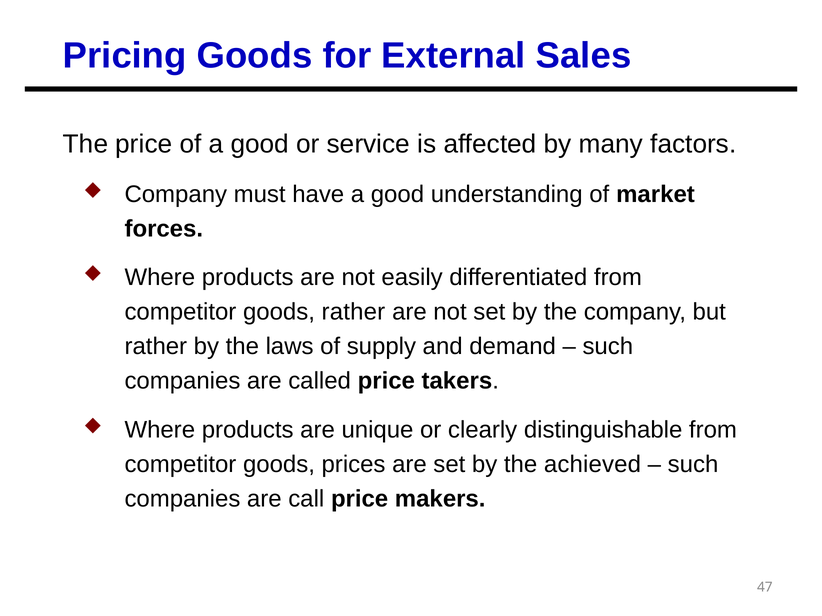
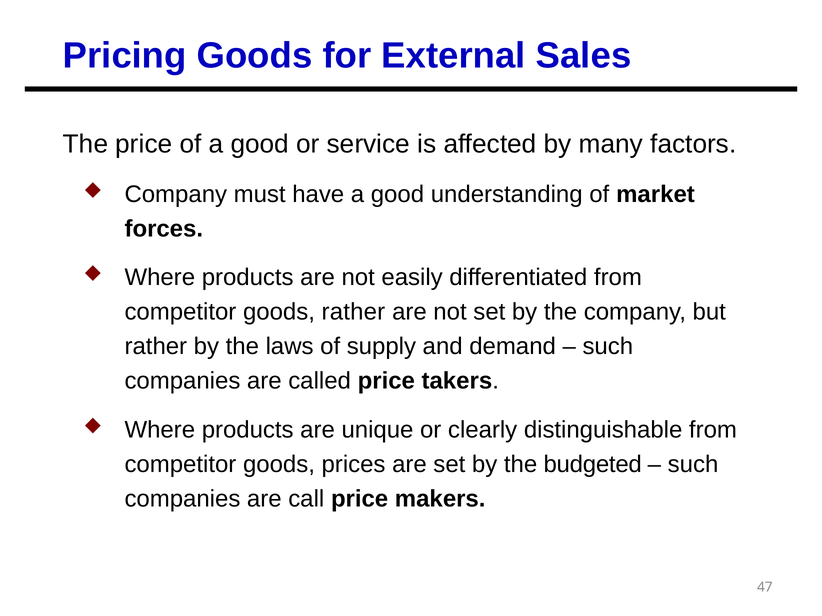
achieved: achieved -> budgeted
